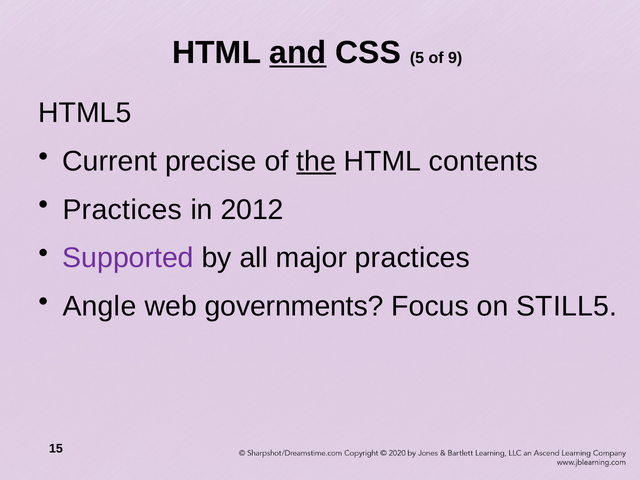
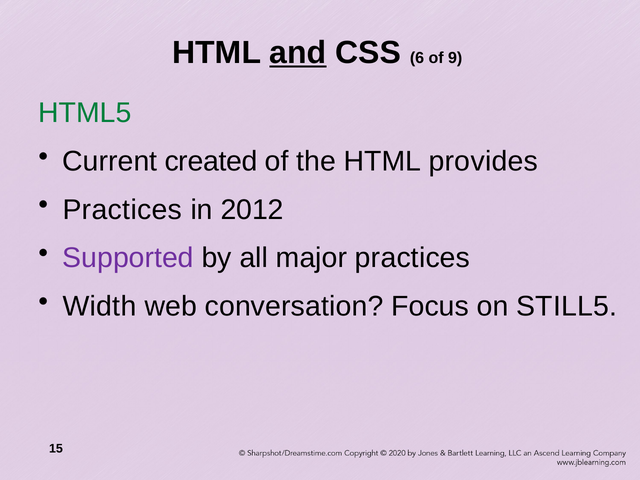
5: 5 -> 6
HTML5 colour: black -> green
precise: precise -> created
the underline: present -> none
contents: contents -> provides
Angle: Angle -> Width
governments: governments -> conversation
